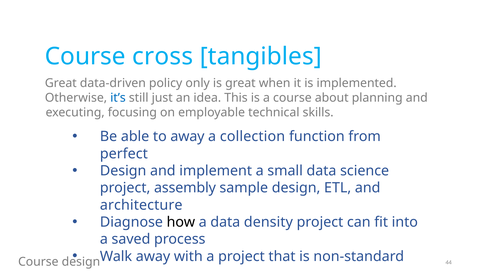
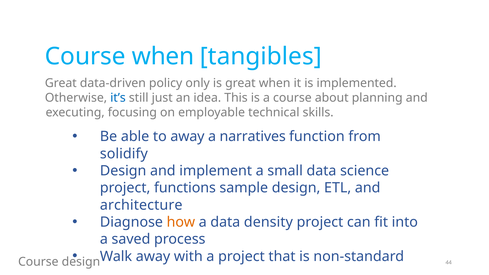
Course cross: cross -> when
collection: collection -> narratives
perfect: perfect -> solidify
assembly: assembly -> functions
how colour: black -> orange
